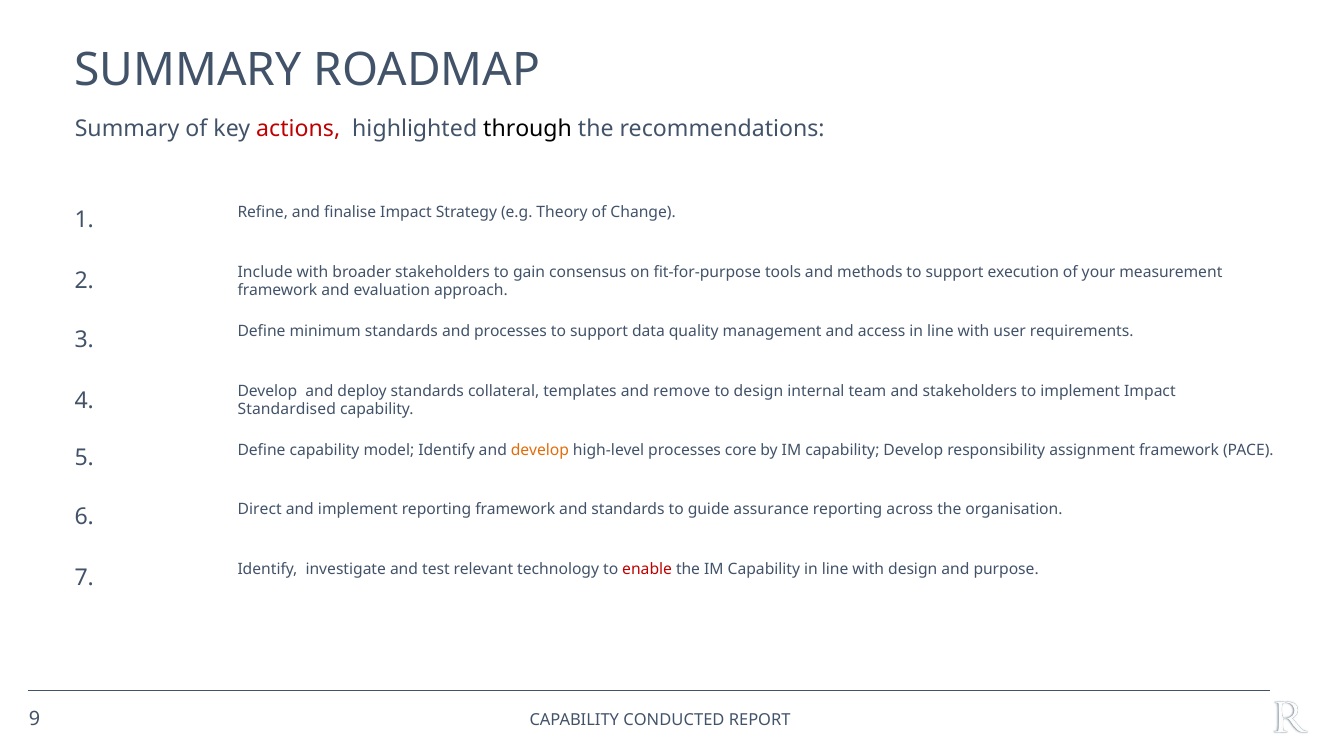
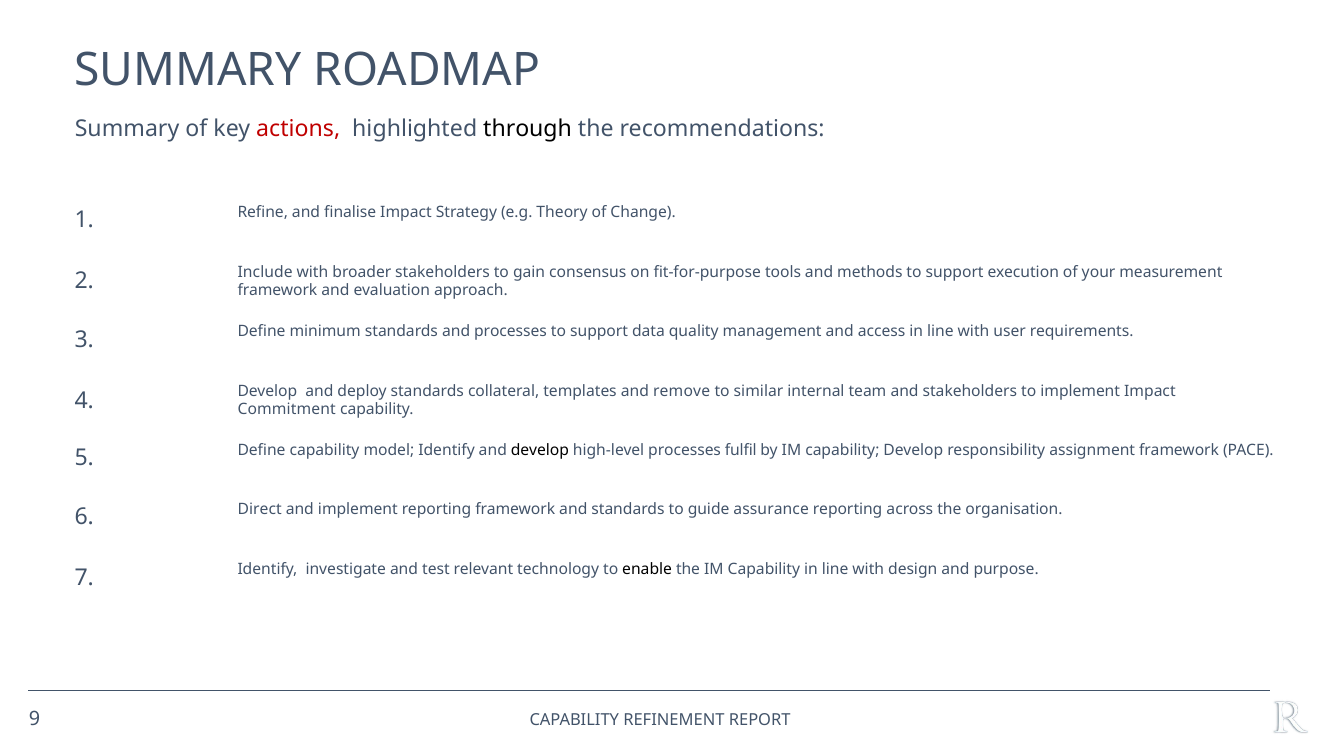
to design: design -> similar
Standardised: Standardised -> Commitment
develop at (540, 450) colour: orange -> black
core: core -> fulfil
enable colour: red -> black
CONDUCTED: CONDUCTED -> REFINEMENT
